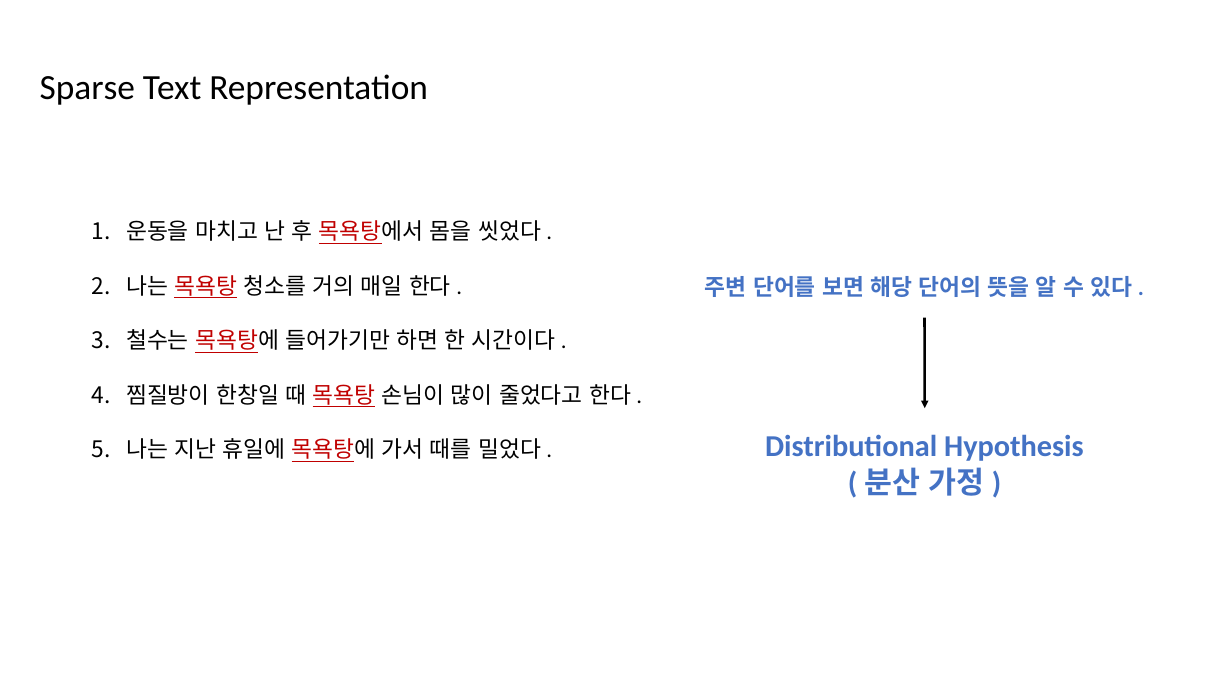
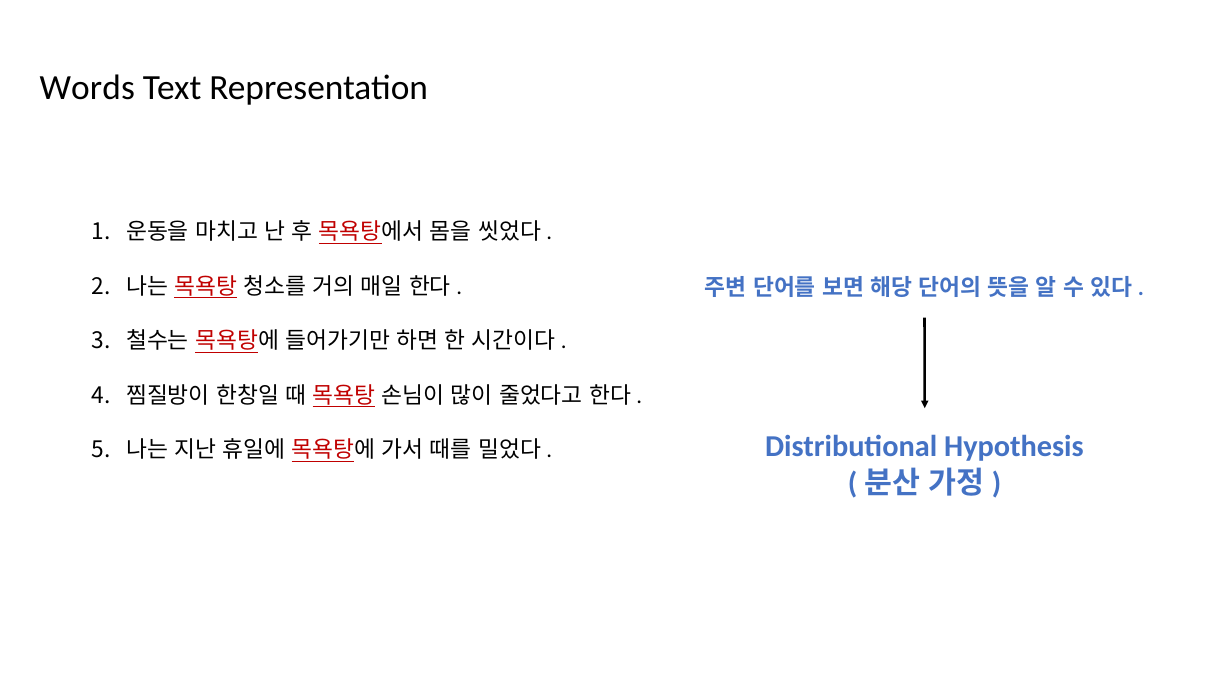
Sparse: Sparse -> Words
